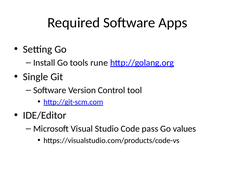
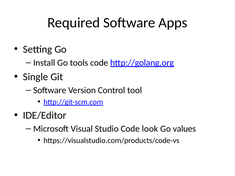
tools rune: rune -> code
pass: pass -> look
